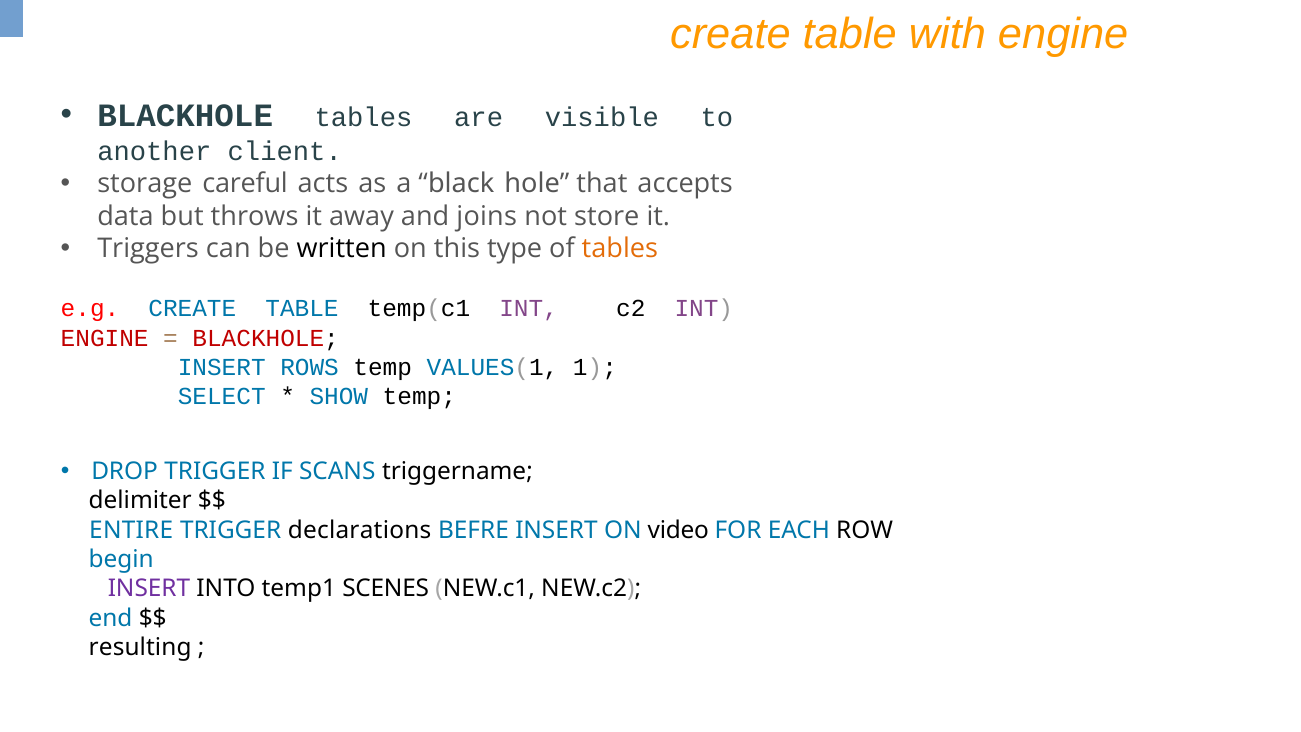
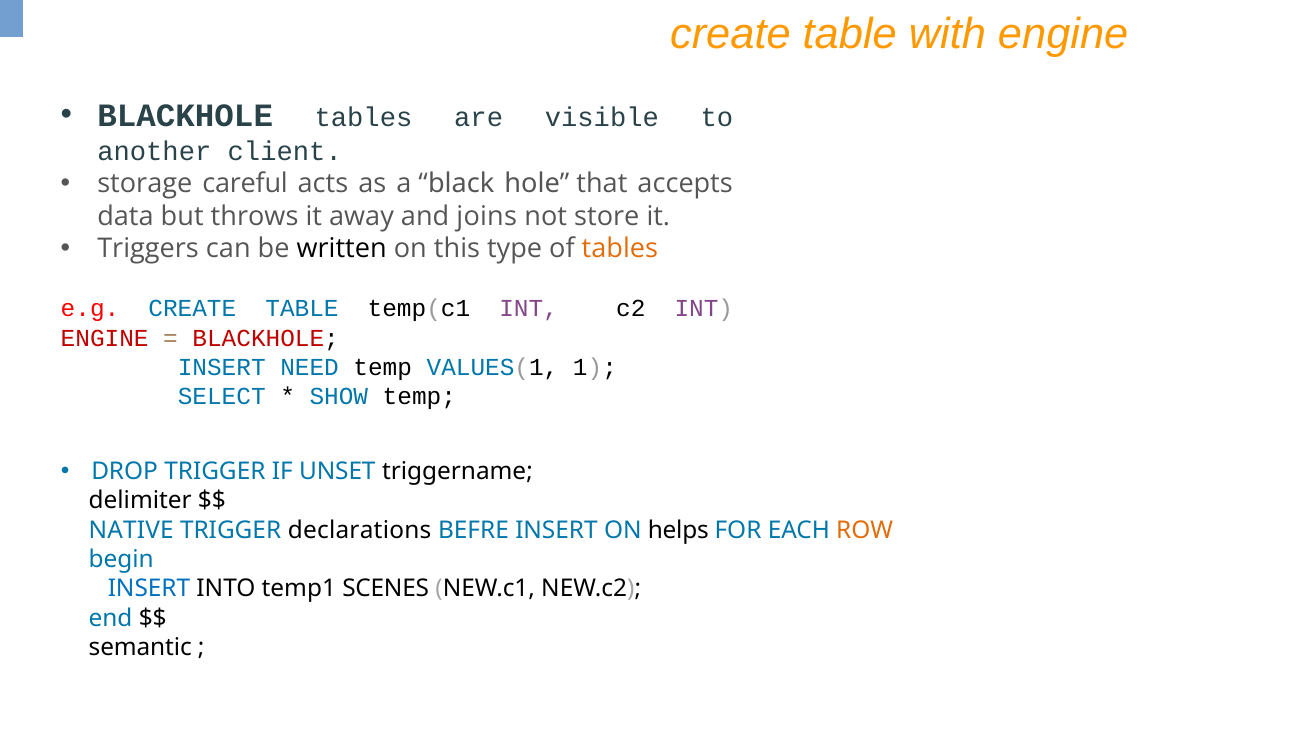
ROWS: ROWS -> NEED
SCANS: SCANS -> UNSET
ENTIRE: ENTIRE -> NATIVE
video: video -> helps
ROW colour: black -> orange
INSERT at (149, 589) colour: purple -> blue
resulting: resulting -> semantic
